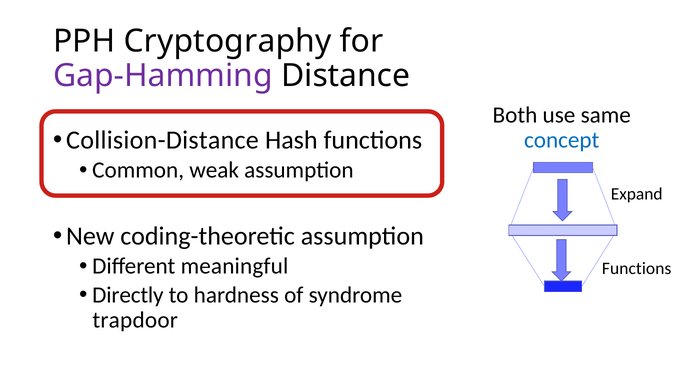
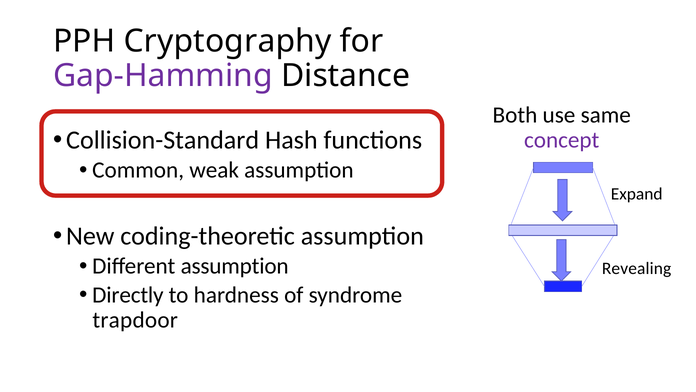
Collision-Distance: Collision-Distance -> Collision-Standard
concept colour: blue -> purple
Different meaningful: meaningful -> assumption
Functions at (637, 268): Functions -> Revealing
